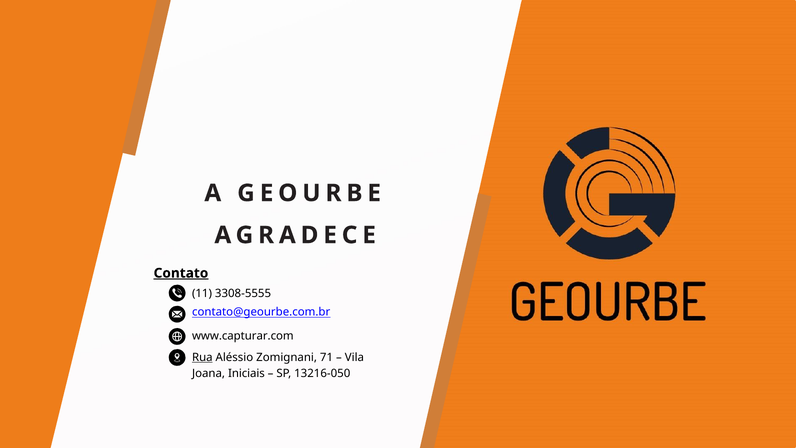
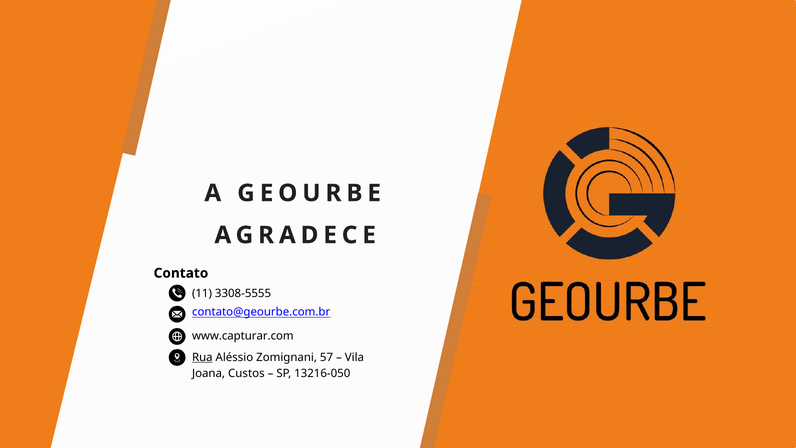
Contato underline: present -> none
71: 71 -> 57
Iniciais: Iniciais -> Custos
